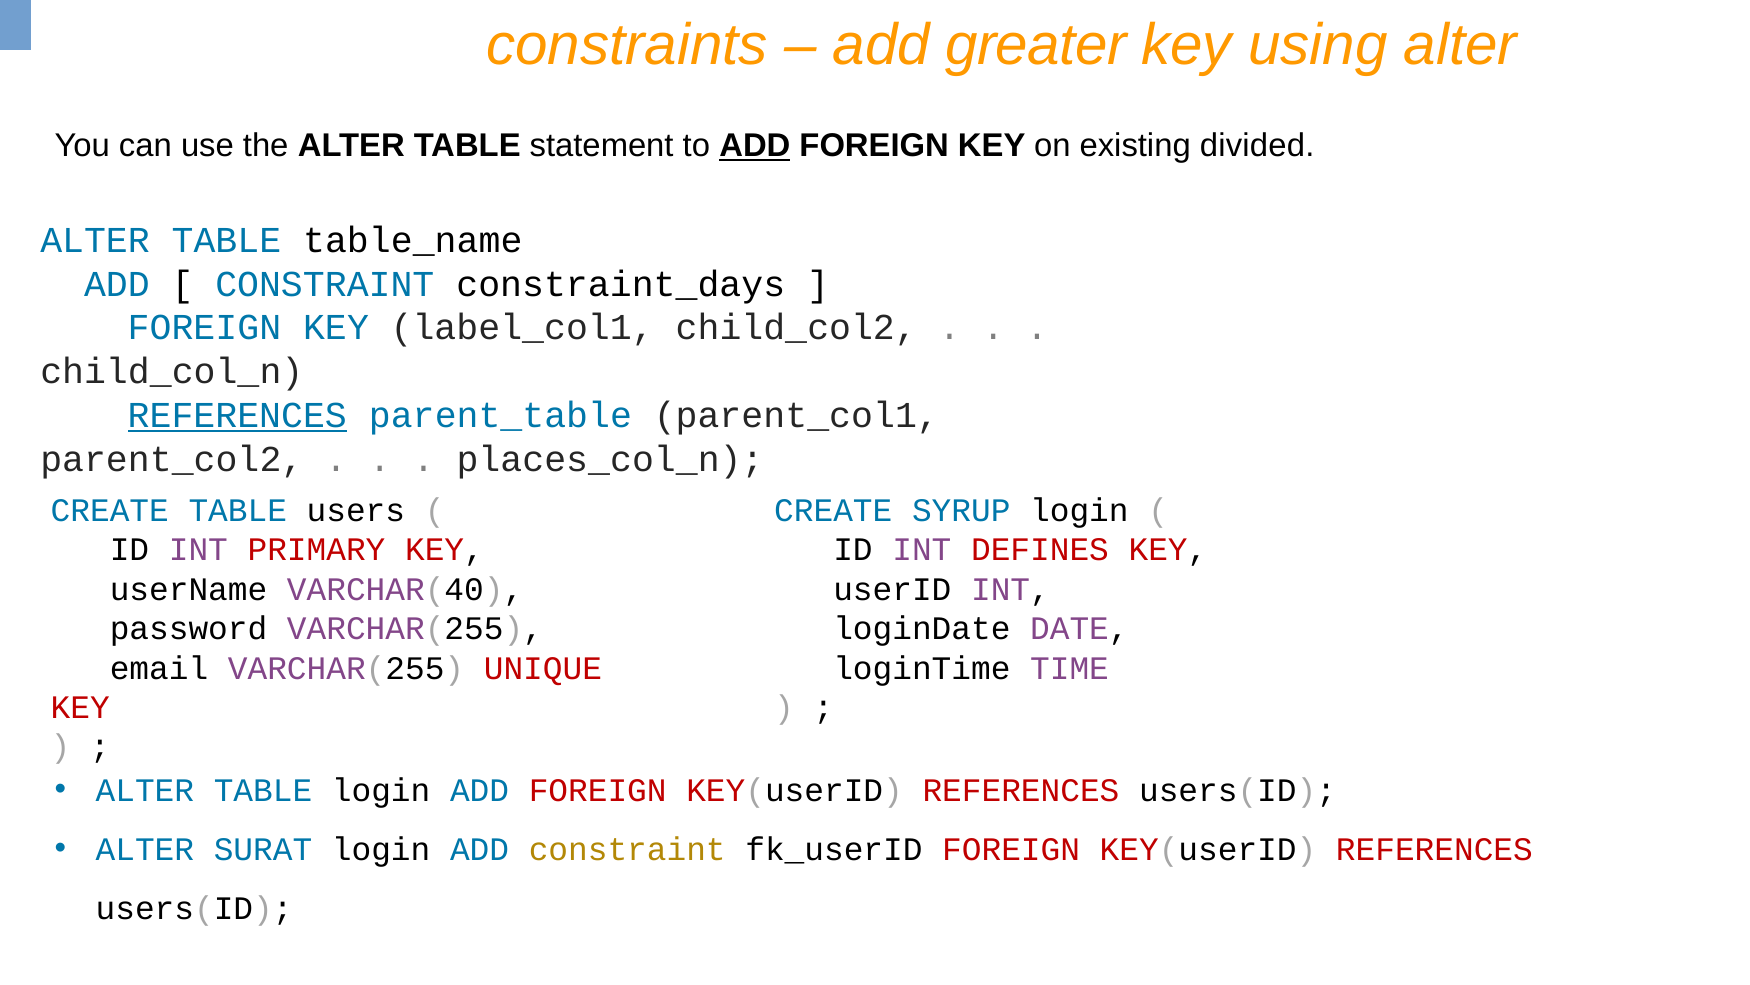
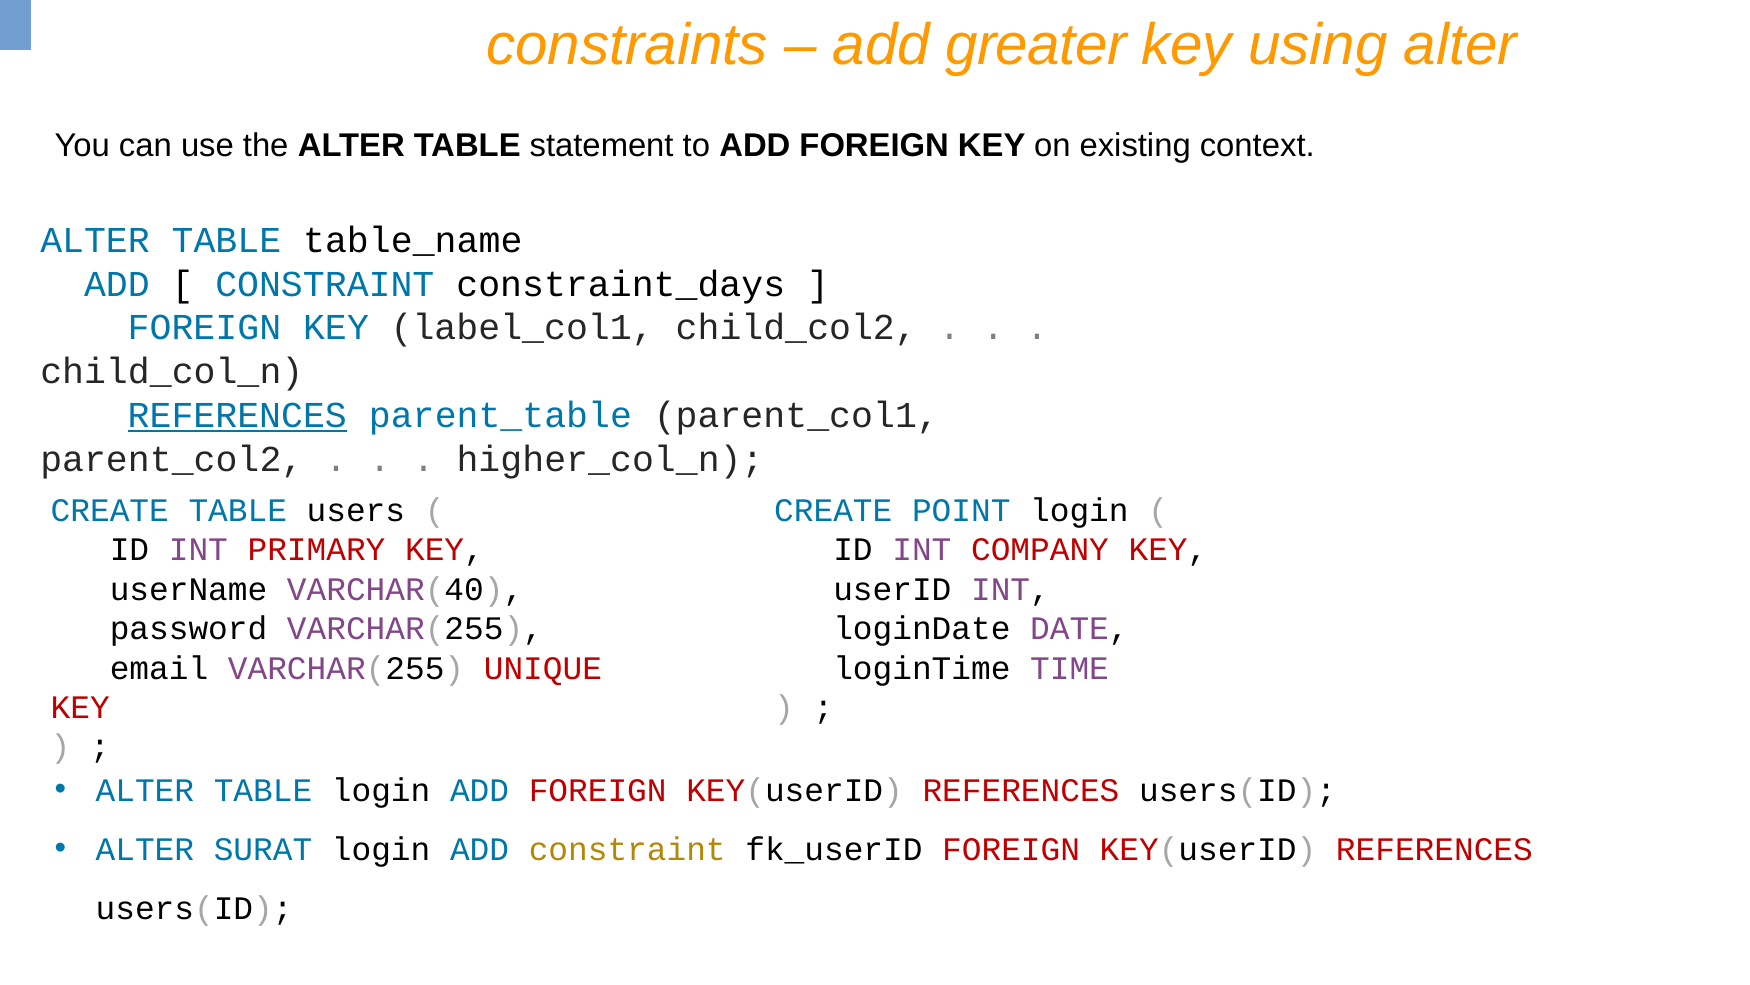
ADD at (755, 146) underline: present -> none
divided: divided -> context
places_col_n: places_col_n -> higher_col_n
SYRUP: SYRUP -> POINT
DEFINES: DEFINES -> COMPANY
